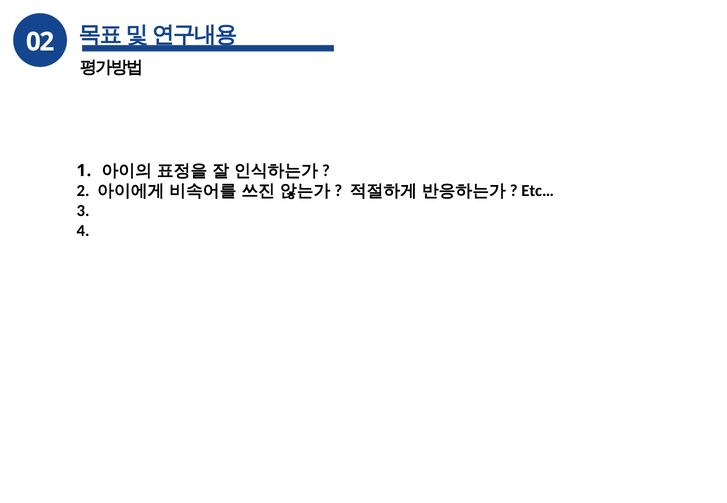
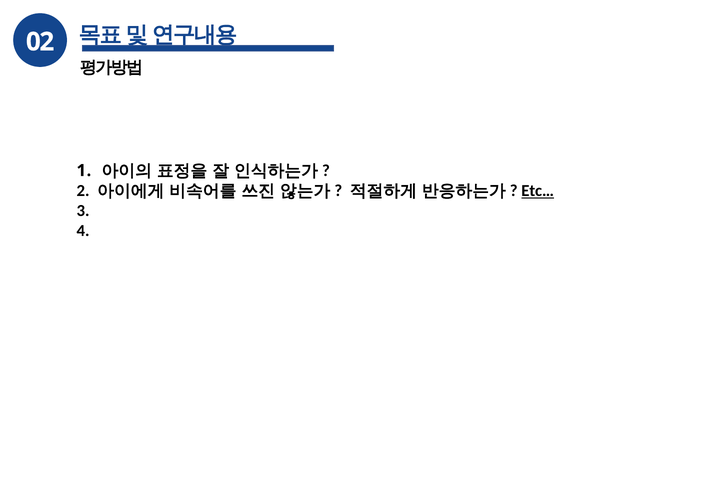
Etc… underline: none -> present
